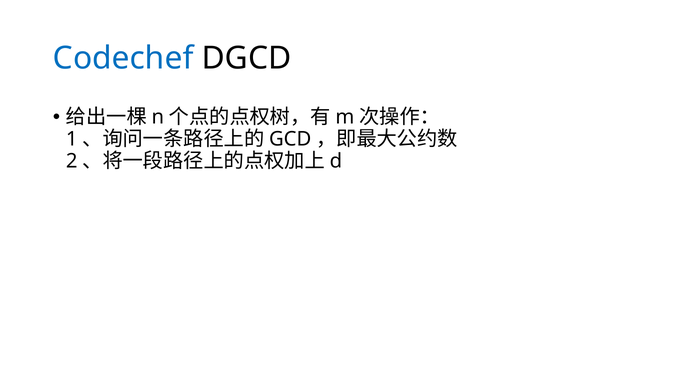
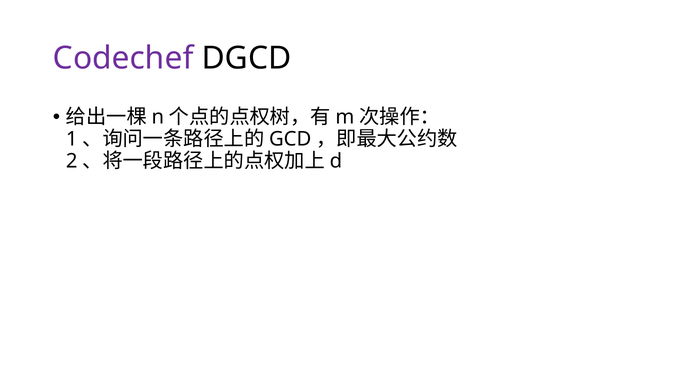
Codechef colour: blue -> purple
